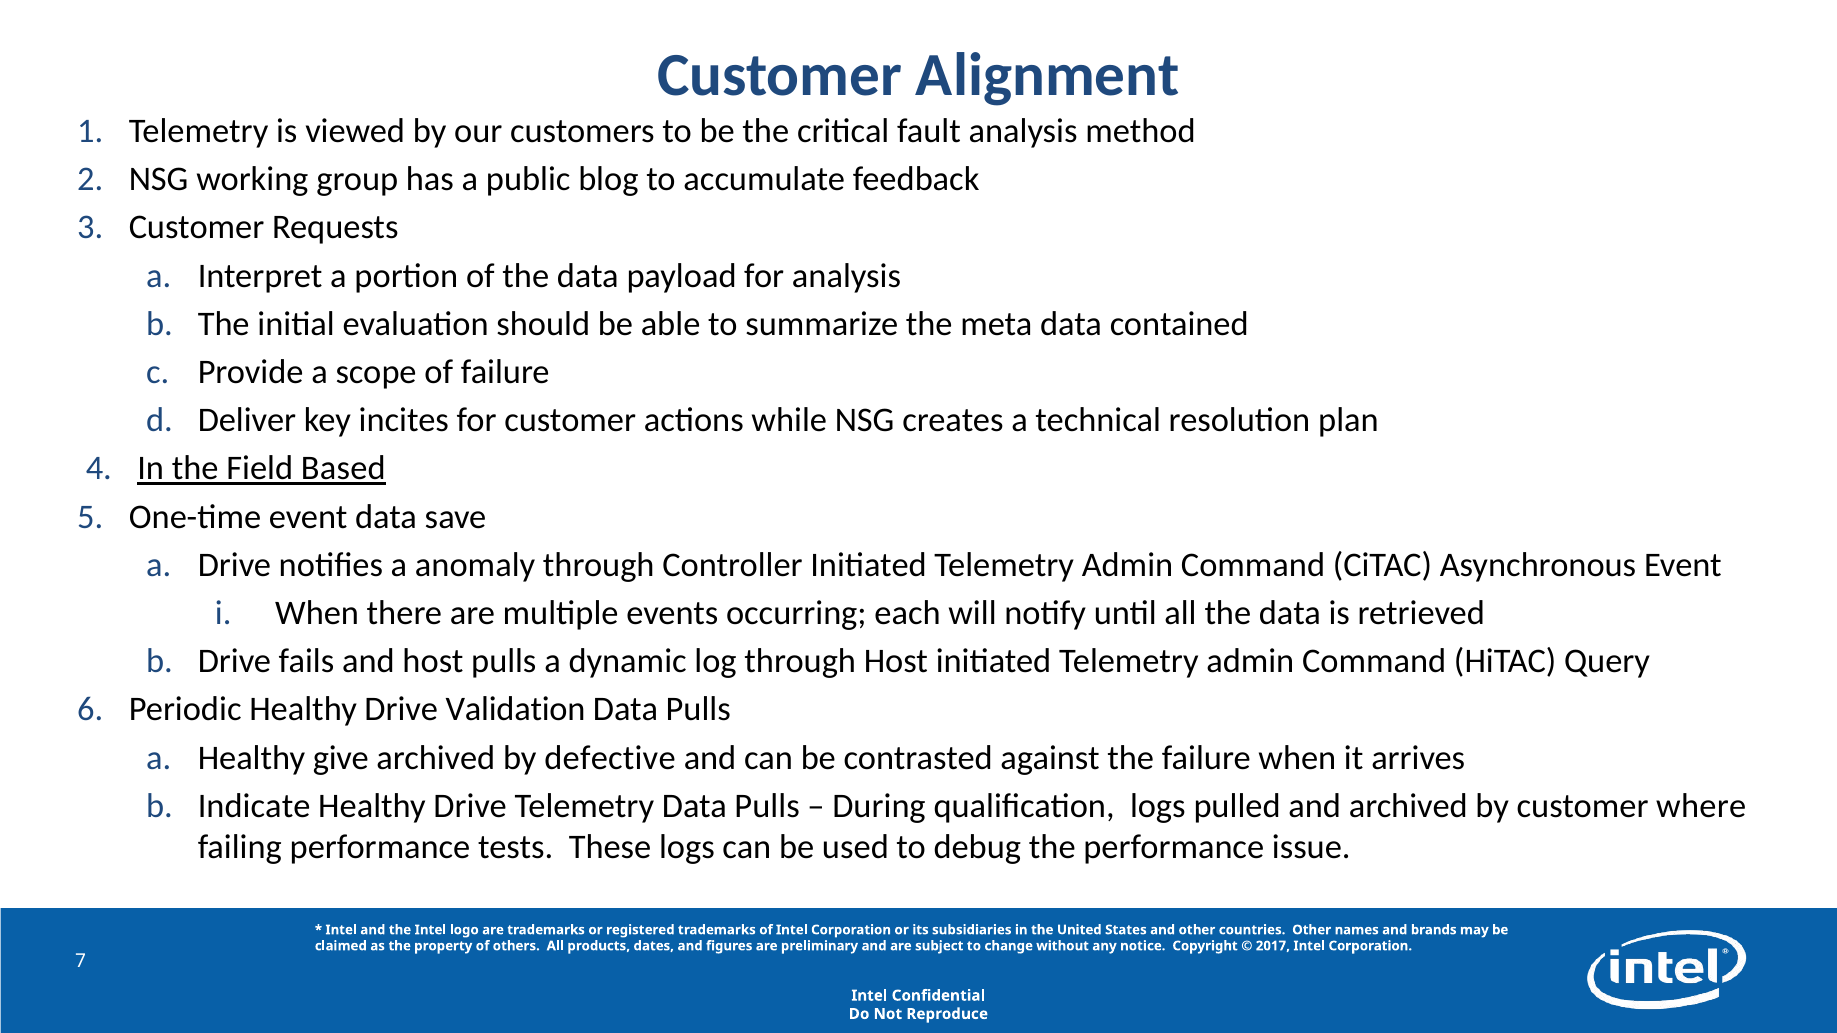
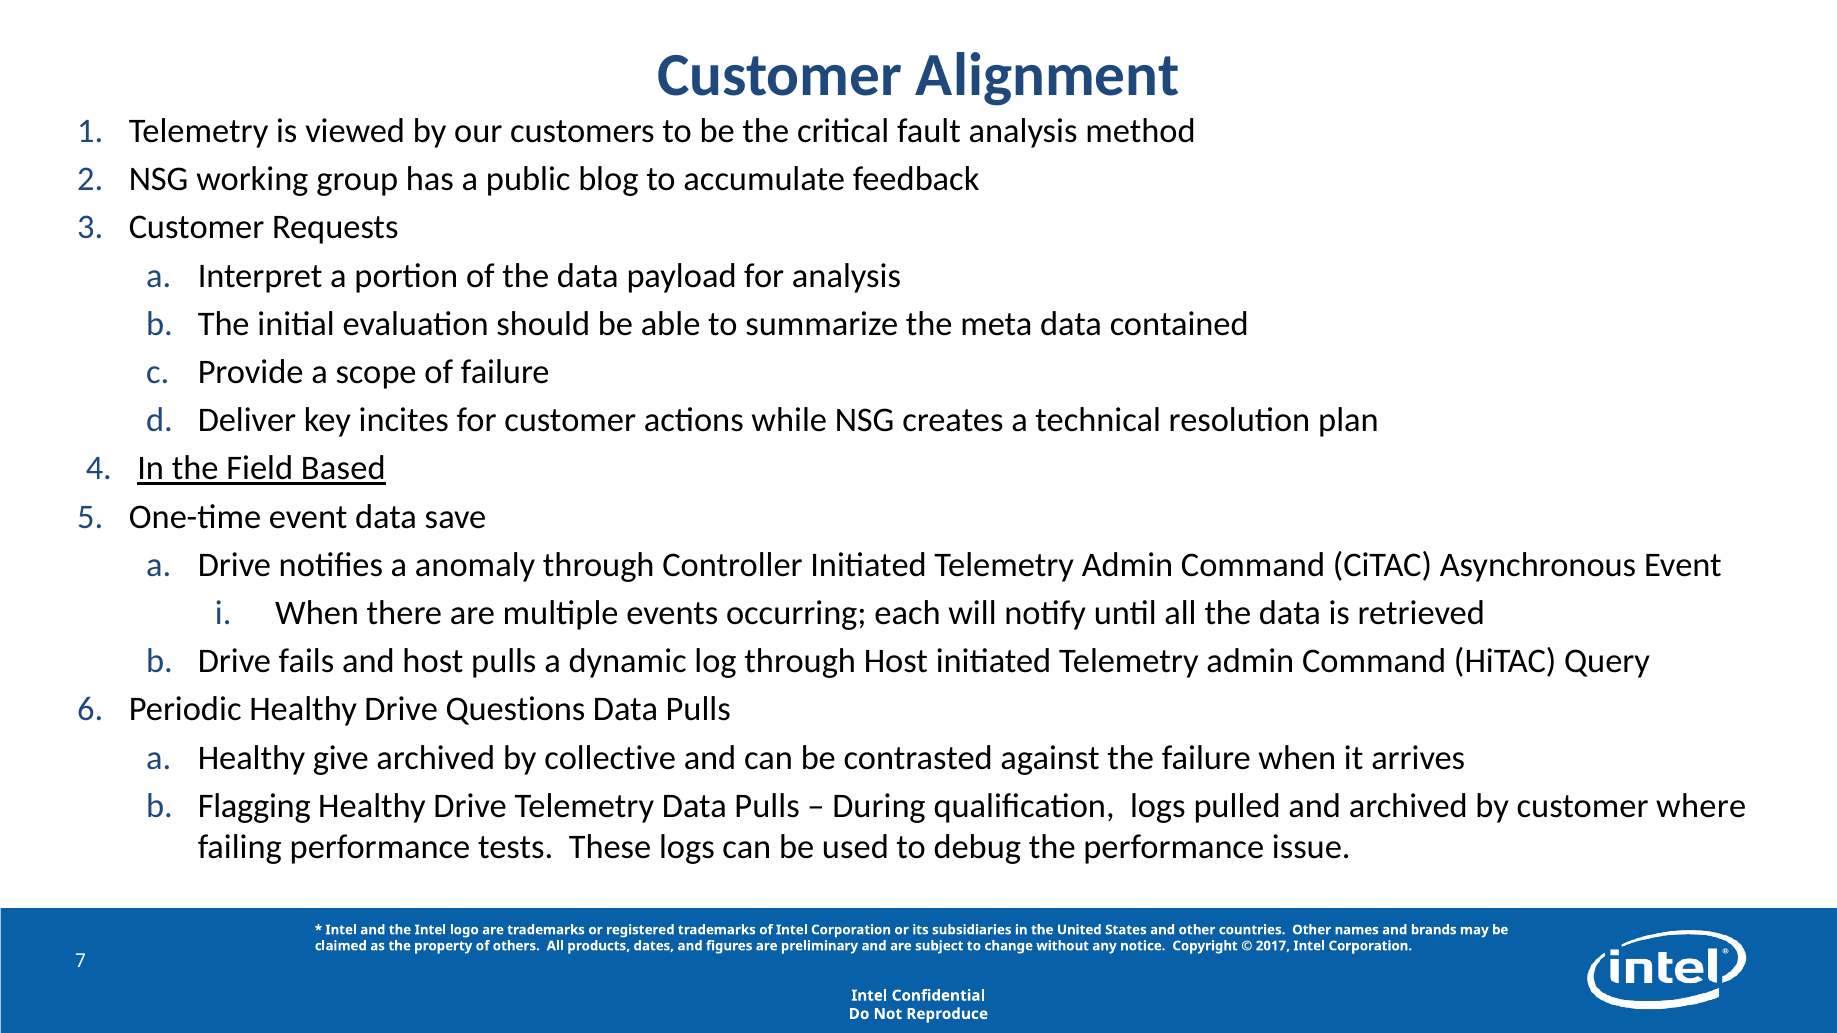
Validation: Validation -> Questions
defective: defective -> collective
Indicate: Indicate -> Flagging
